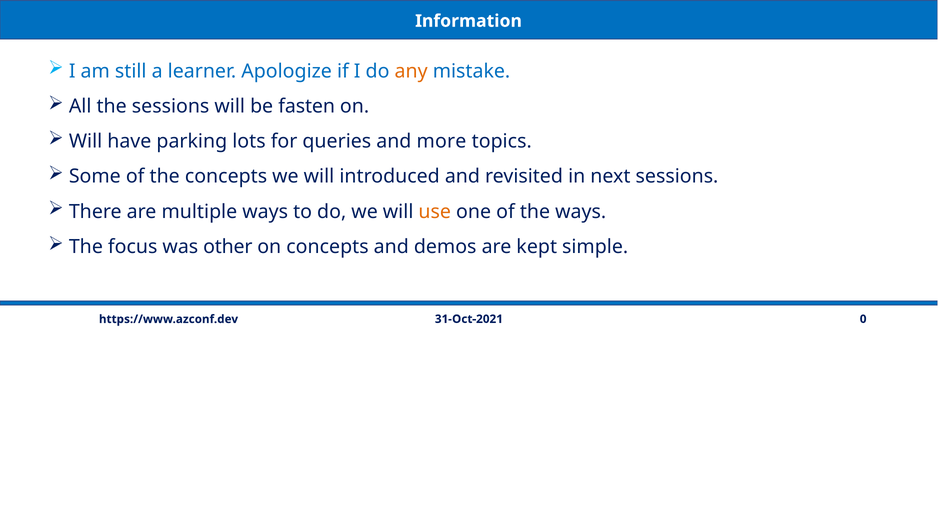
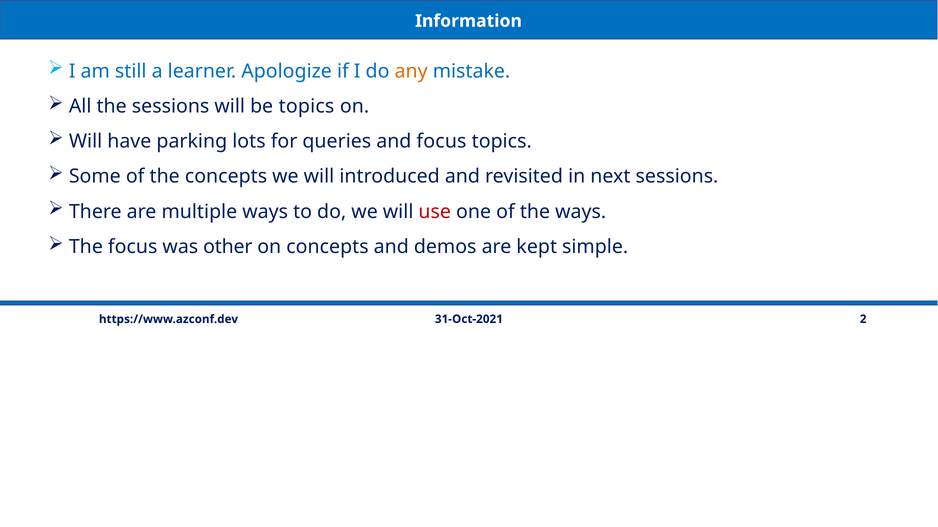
be fasten: fasten -> topics
and more: more -> focus
use colour: orange -> red
0: 0 -> 2
